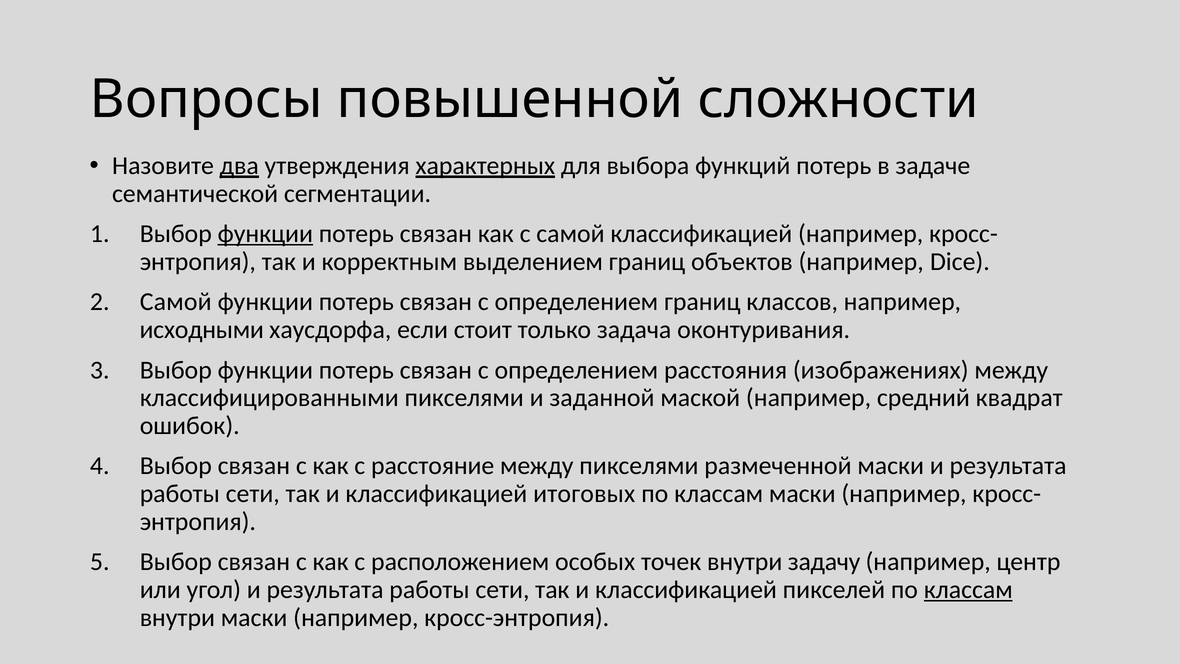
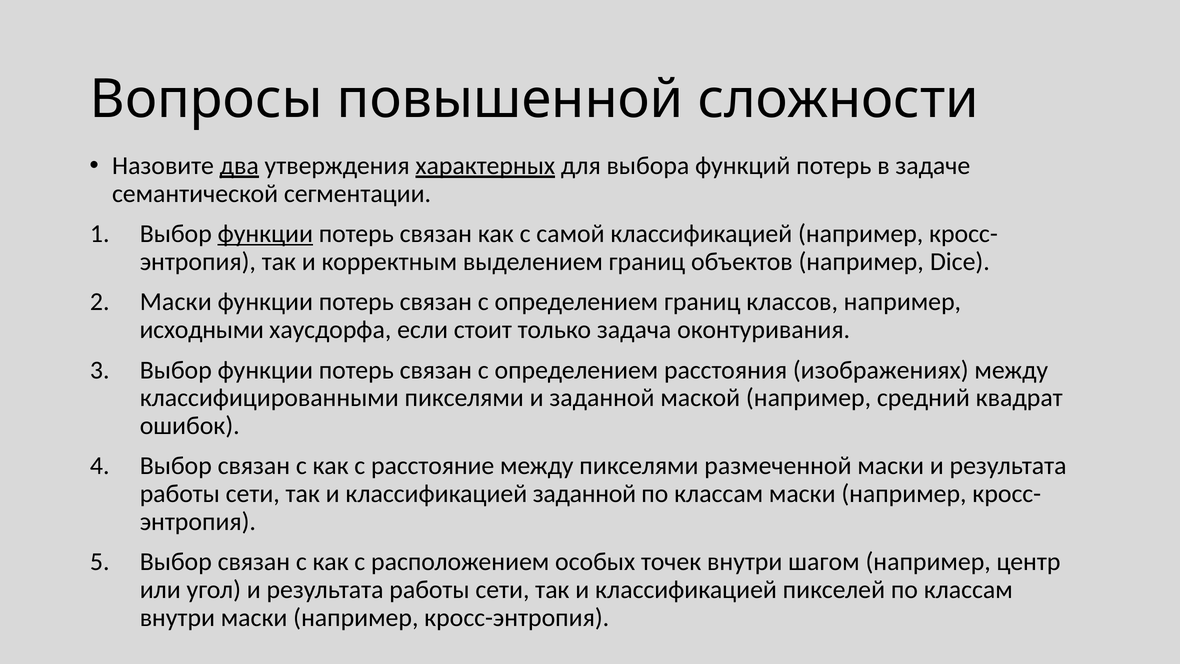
Самой at (176, 302): Самой -> Маски
классификацией итоговых: итоговых -> заданной
задачу: задачу -> шагом
классам at (968, 590) underline: present -> none
